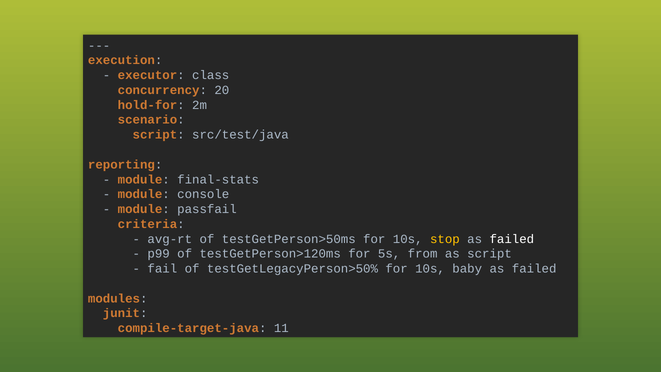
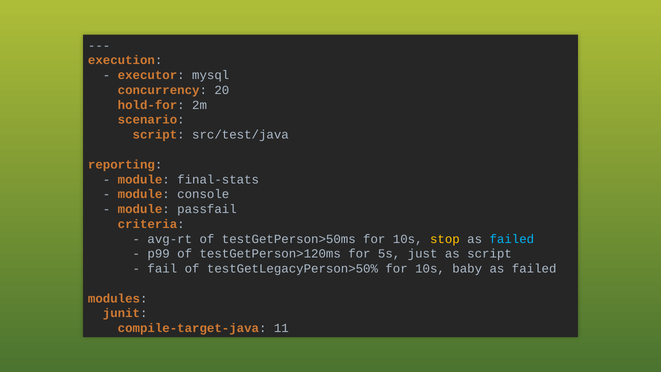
class: class -> mysql
failed at (512, 239) colour: white -> light blue
from: from -> just
